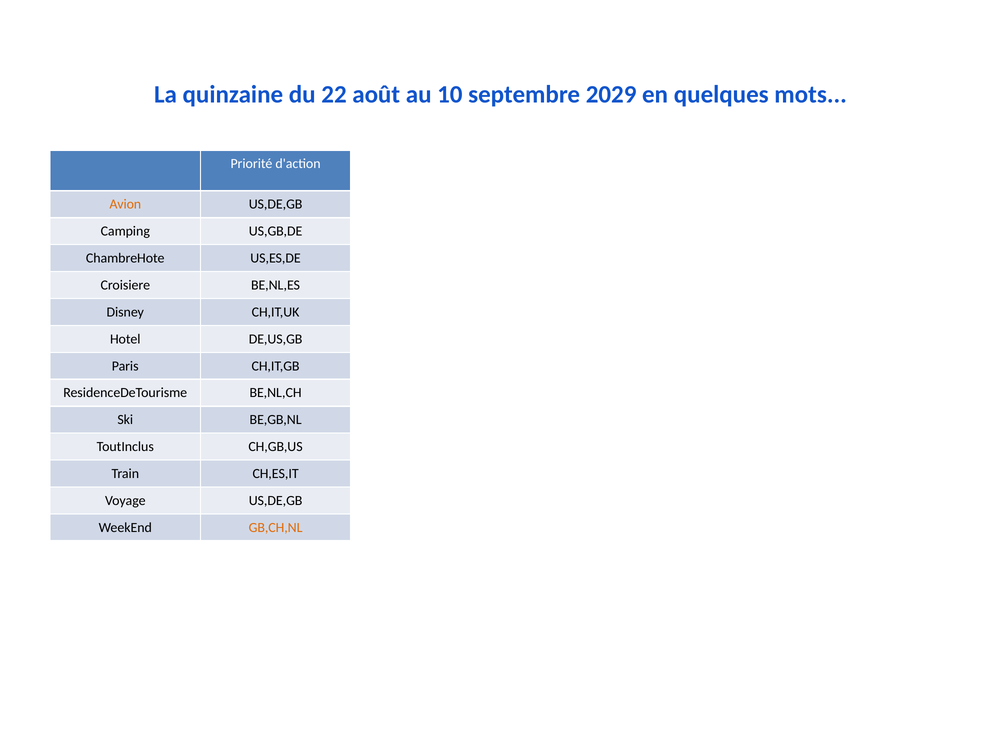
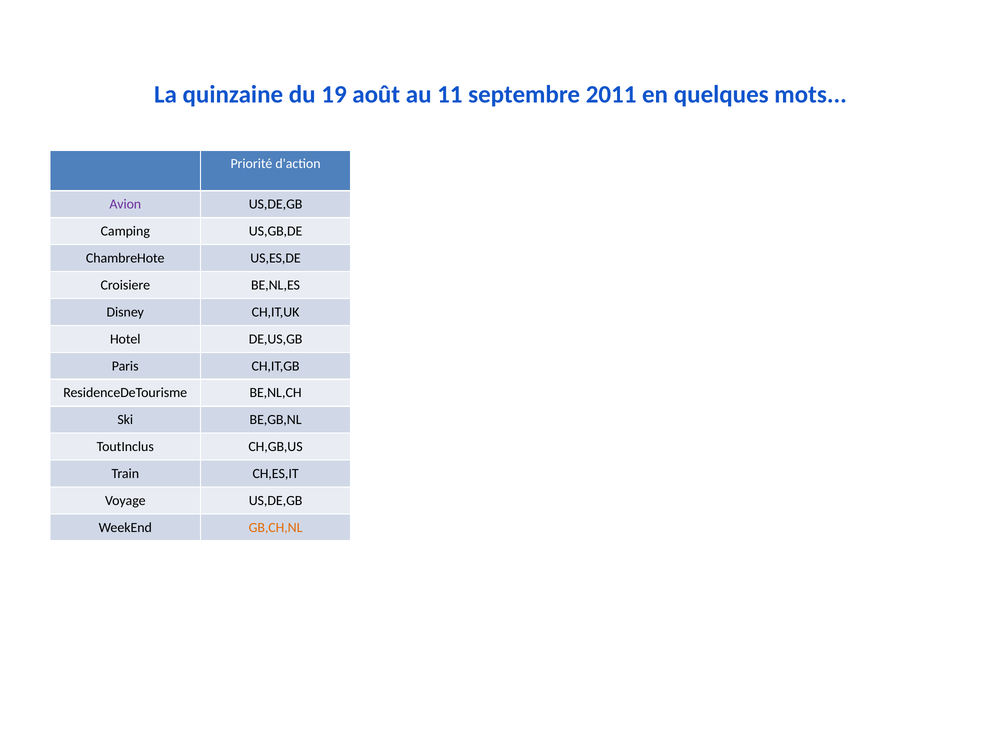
22: 22 -> 19
10: 10 -> 11
2029: 2029 -> 2011
Avion colour: orange -> purple
